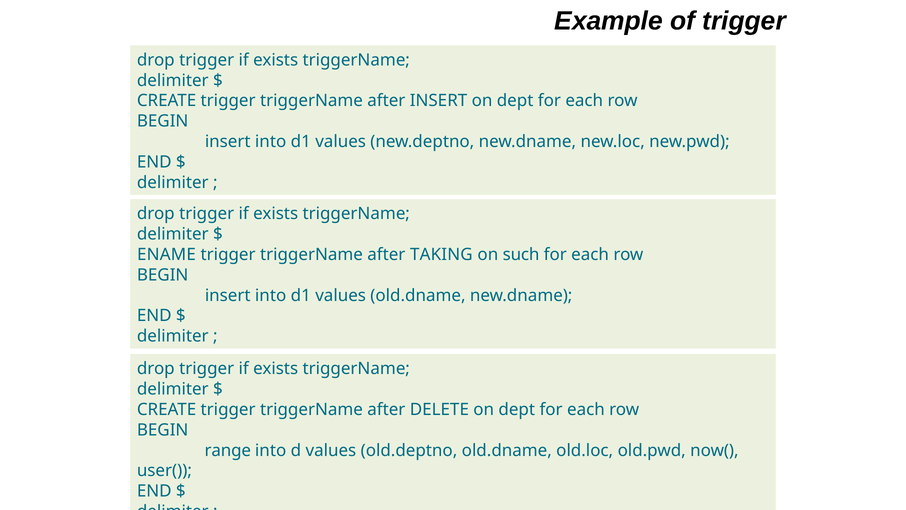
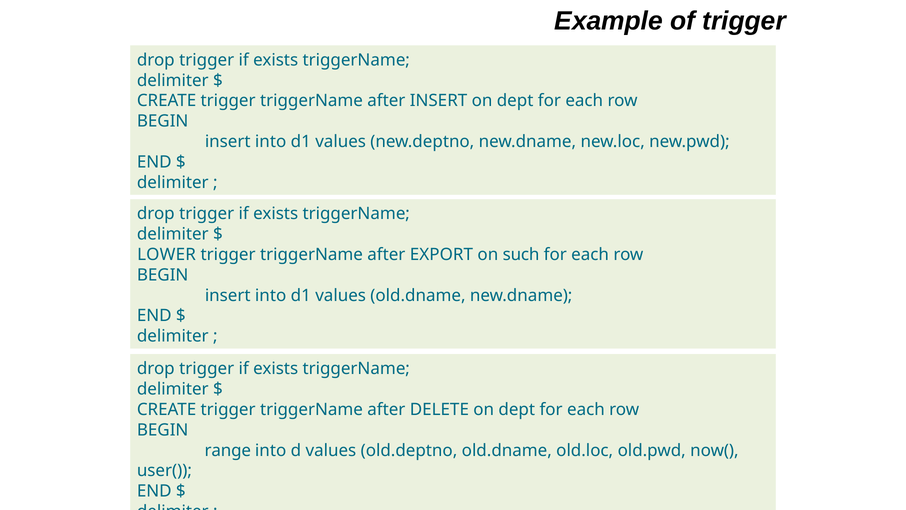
ENAME: ENAME -> LOWER
TAKING: TAKING -> EXPORT
